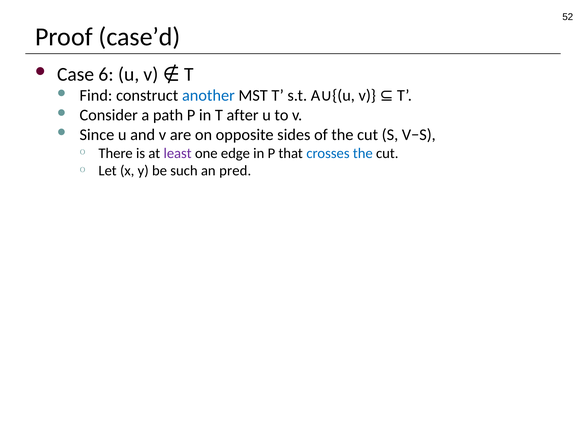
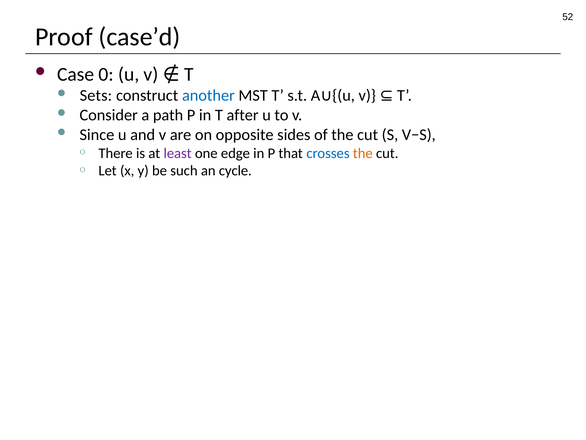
6: 6 -> 0
Find: Find -> Sets
the at (363, 153) colour: blue -> orange
pred: pred -> cycle
